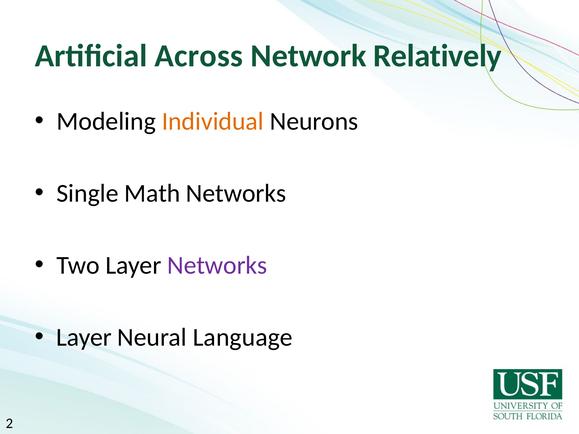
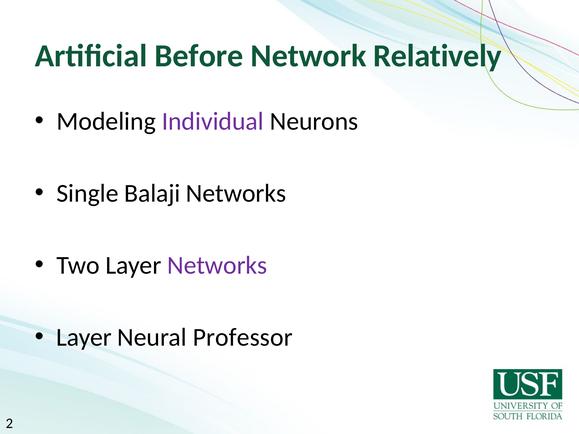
Across: Across -> Before
Individual colour: orange -> purple
Math: Math -> Balaji
Language: Language -> Professor
